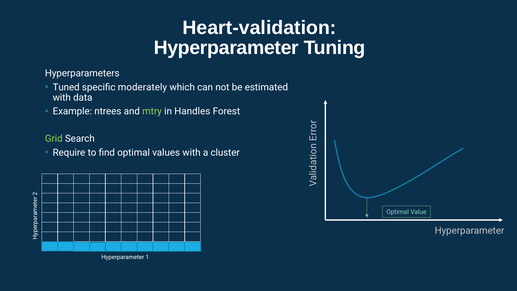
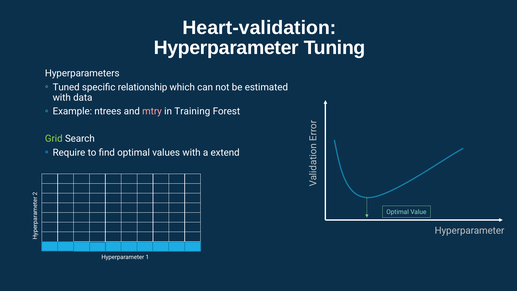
moderately: moderately -> relationship
mtry colour: light green -> pink
Handles: Handles -> Training
cluster: cluster -> extend
